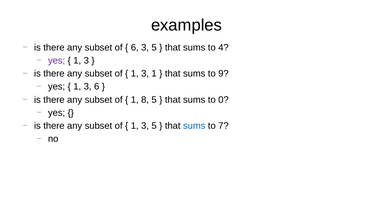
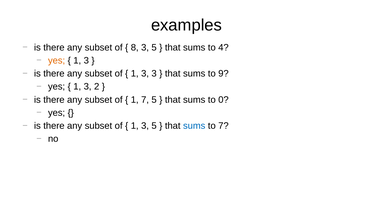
6 at (135, 47): 6 -> 8
yes at (57, 60) colour: purple -> orange
3 1: 1 -> 3
3 6: 6 -> 2
1 8: 8 -> 7
